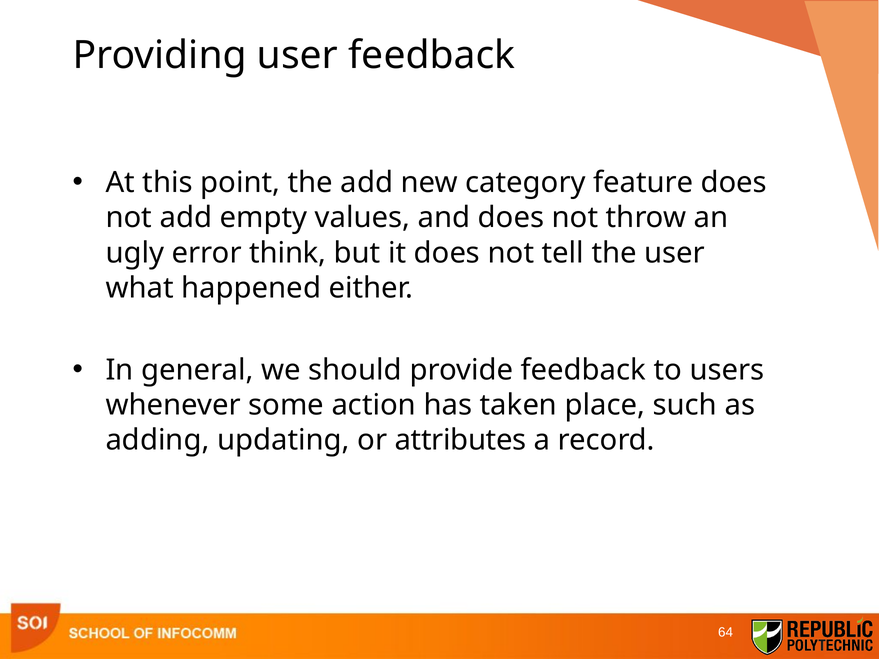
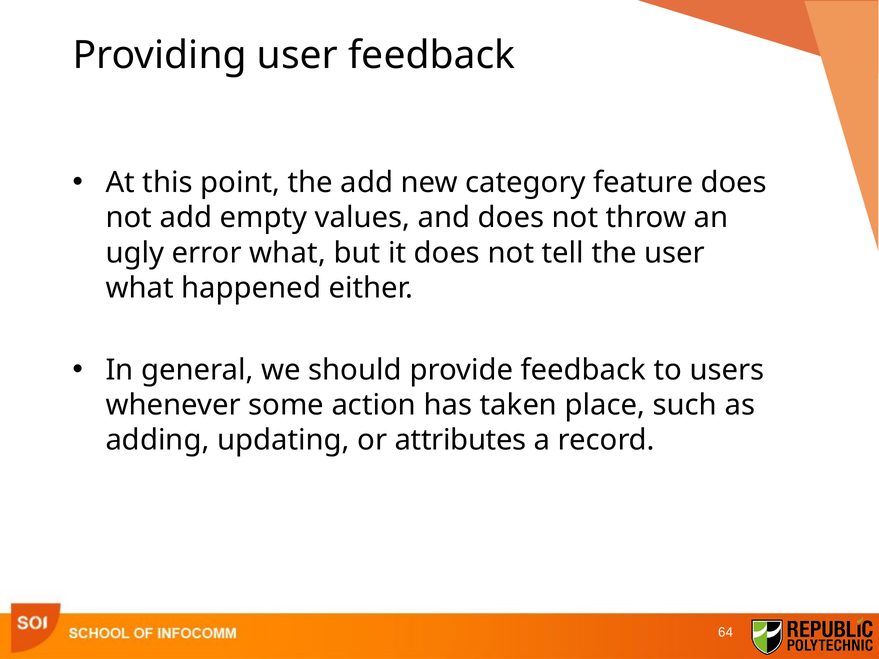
error think: think -> what
